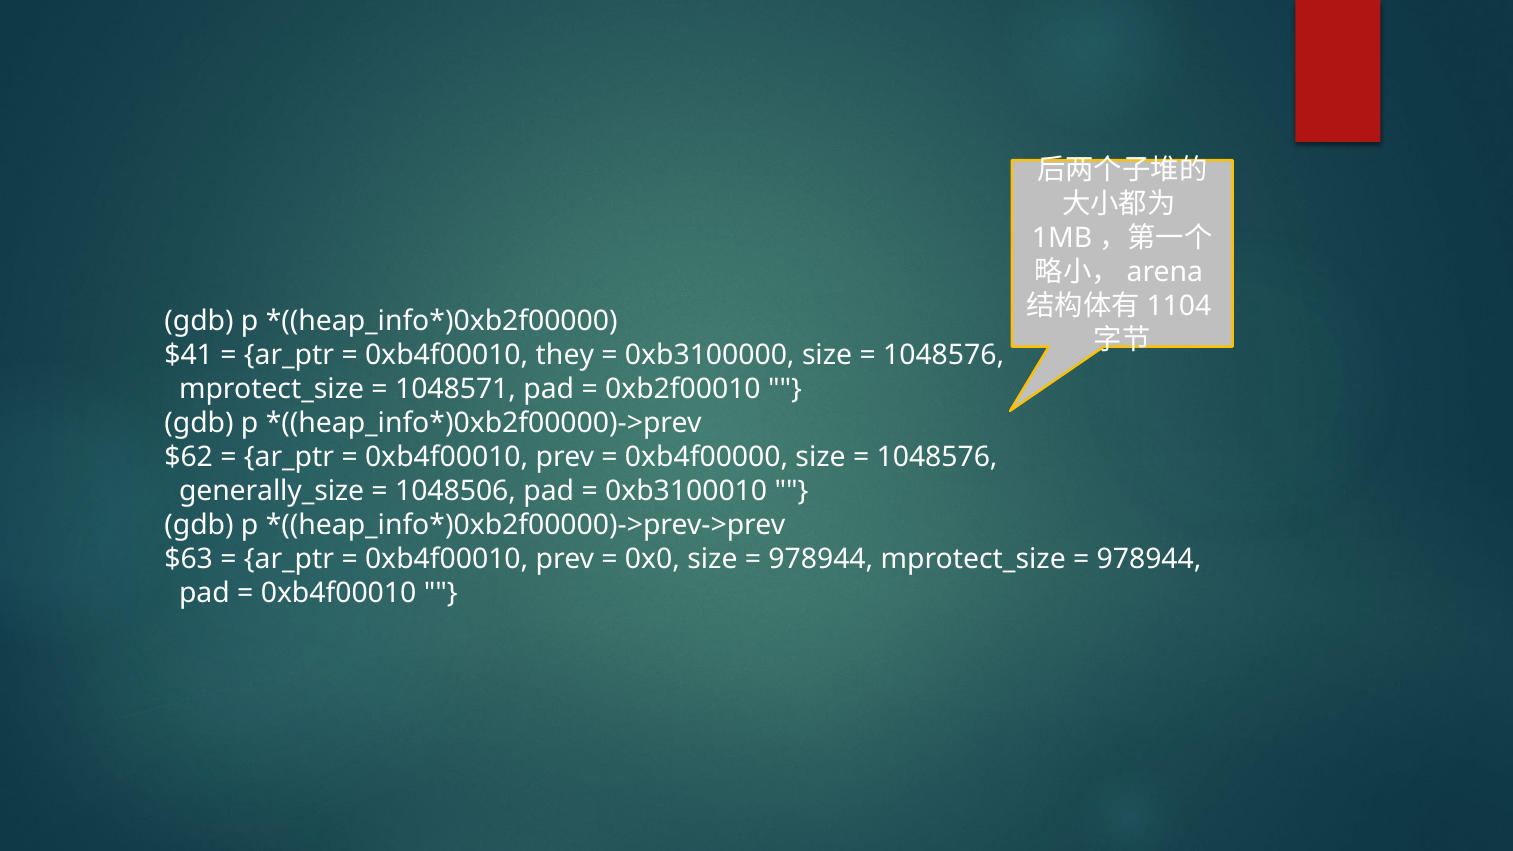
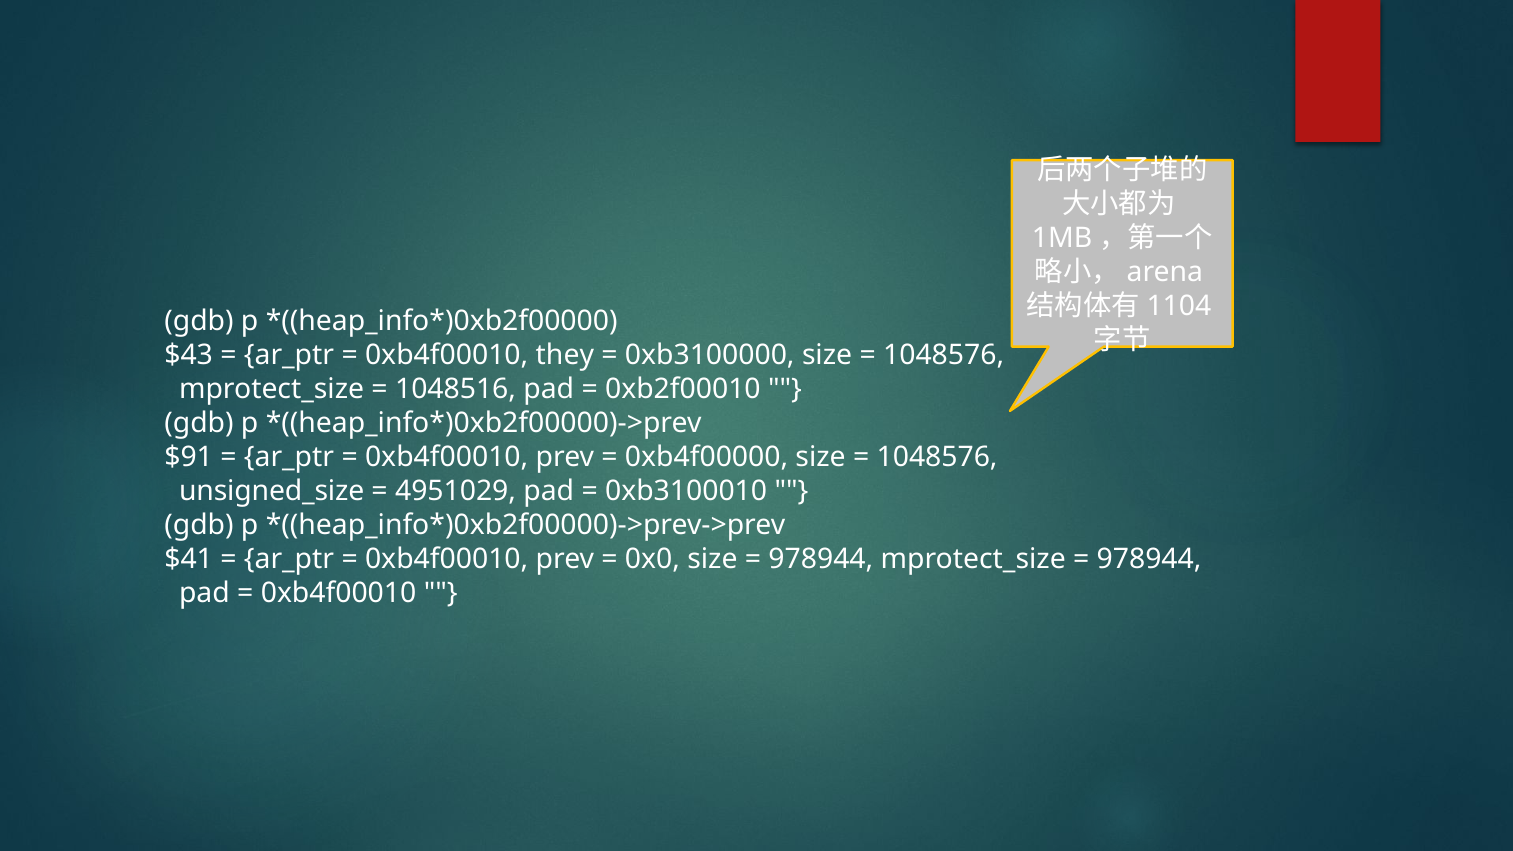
$41: $41 -> $43
1048571: 1048571 -> 1048516
$62: $62 -> $91
generally_size: generally_size -> unsigned_size
1048506: 1048506 -> 4951029
$63: $63 -> $41
